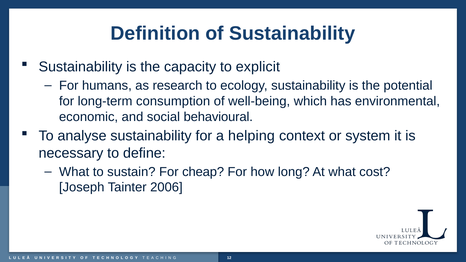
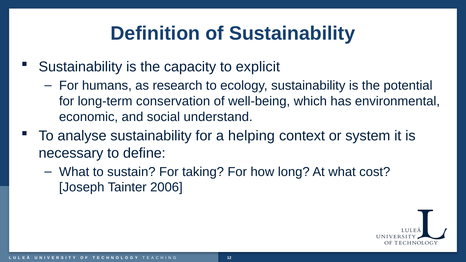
consumption: consumption -> conservation
behavioural: behavioural -> understand
cheap: cheap -> taking
